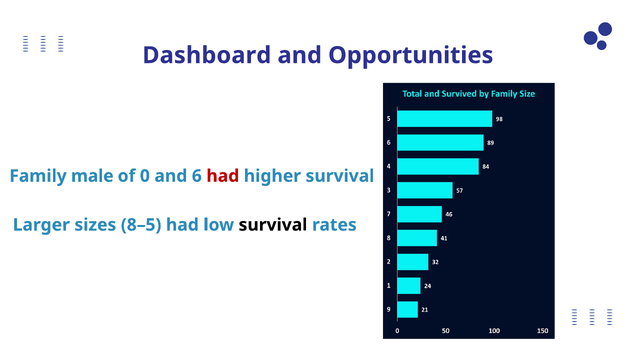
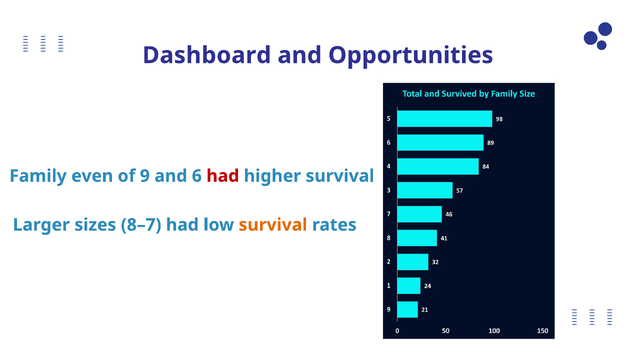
male: male -> even
0: 0 -> 9
8–5: 8–5 -> 8–7
survival at (273, 225) colour: black -> orange
